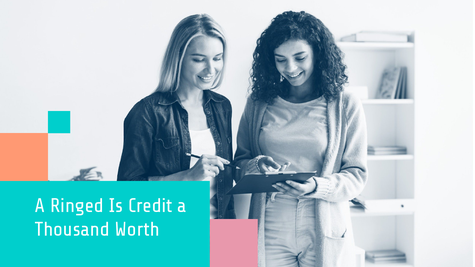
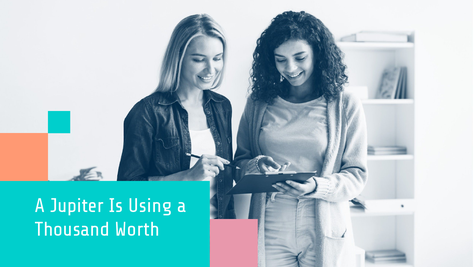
Ringed: Ringed -> Jupiter
Credit: Credit -> Using
